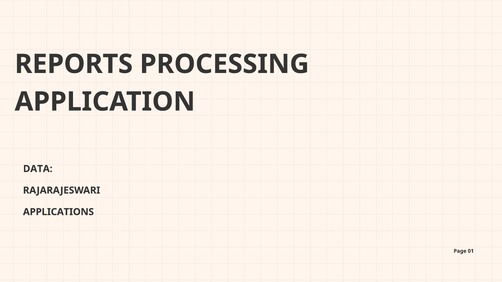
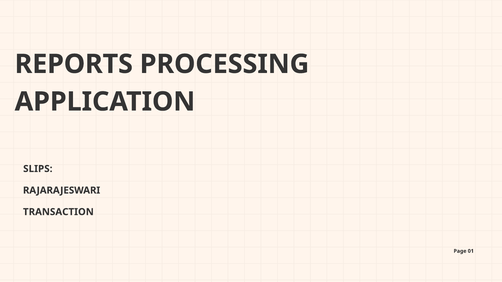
DATA: DATA -> SLIPS
APPLICATIONS: APPLICATIONS -> TRANSACTION
